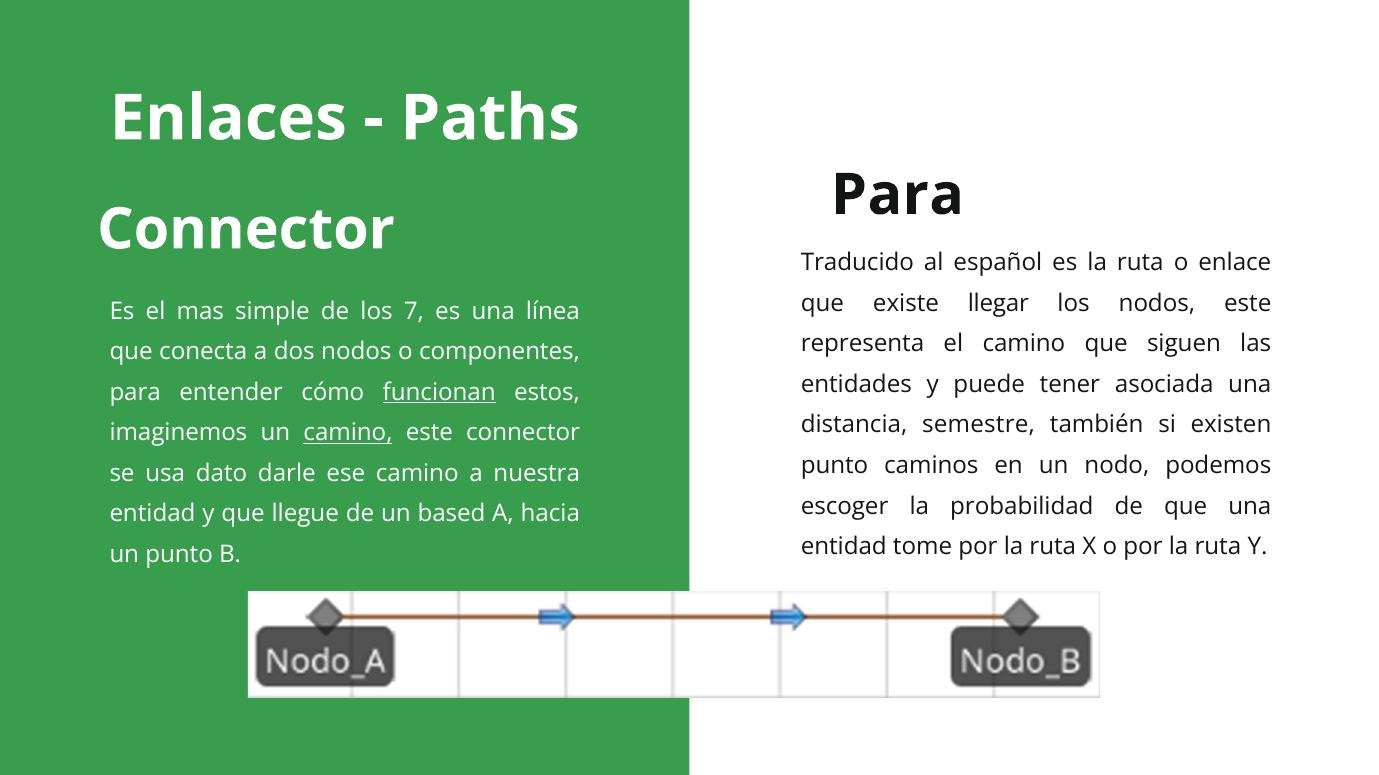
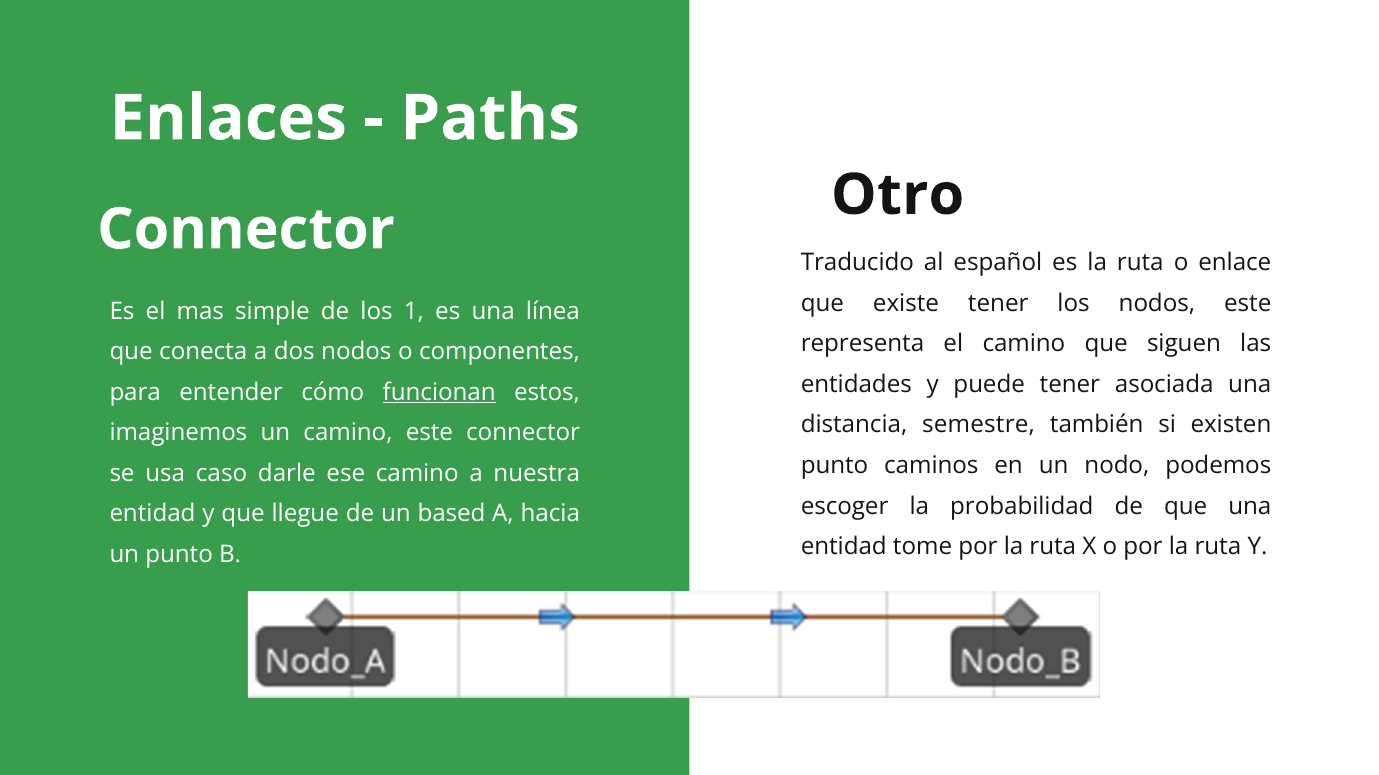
Para at (897, 195): Para -> Otro
existe llegar: llegar -> tener
7: 7 -> 1
camino at (348, 433) underline: present -> none
dato: dato -> caso
